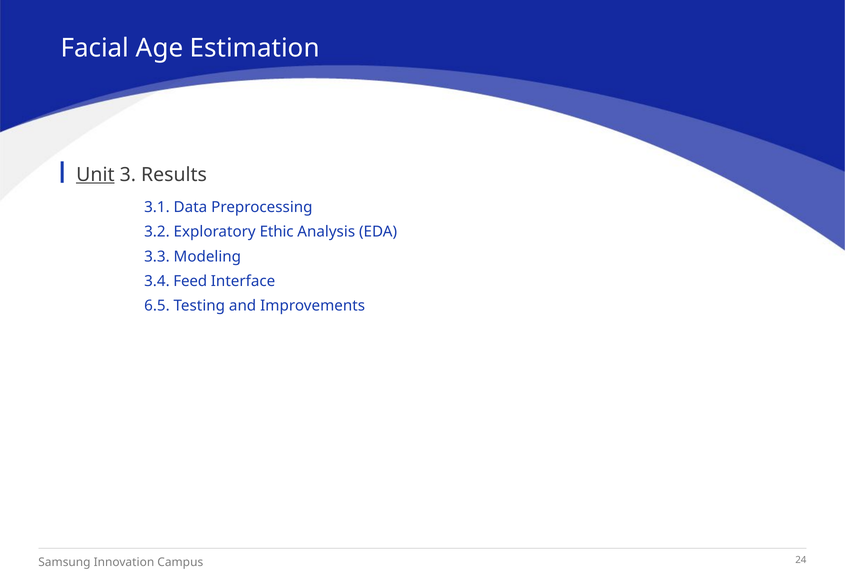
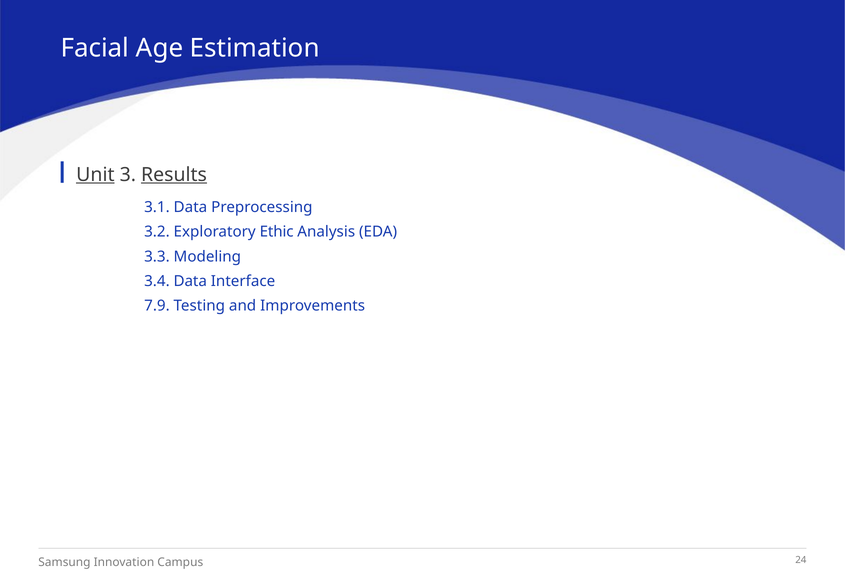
Results underline: none -> present
3.4 Feed: Feed -> Data
6.5: 6.5 -> 7.9
